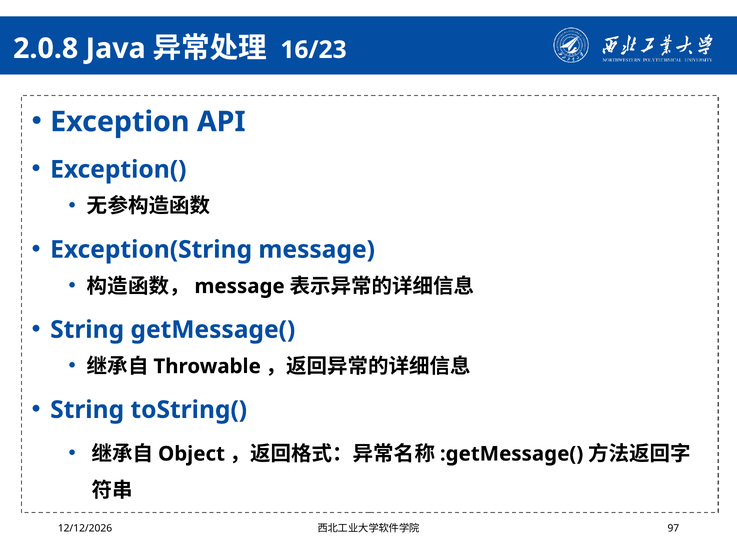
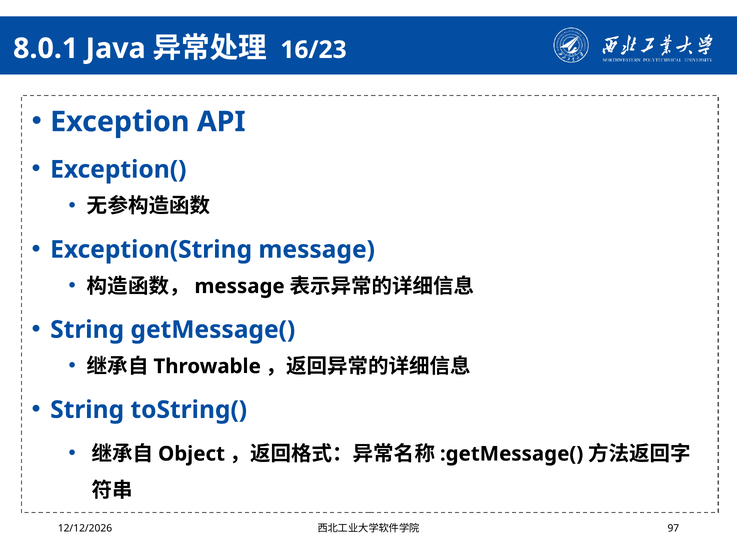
2.0.8: 2.0.8 -> 8.0.1
